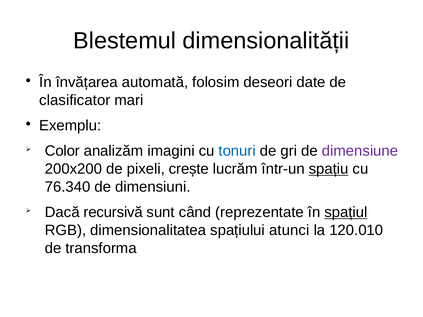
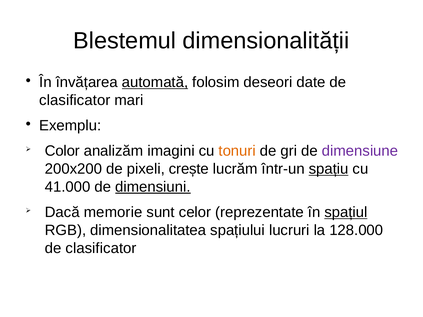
automată underline: none -> present
tonuri colour: blue -> orange
76.340: 76.340 -> 41.000
dimensiuni underline: none -> present
recursivă: recursivă -> memorie
când: când -> celor
atunci: atunci -> lucruri
120.010: 120.010 -> 128.000
transforma at (101, 248): transforma -> clasificator
